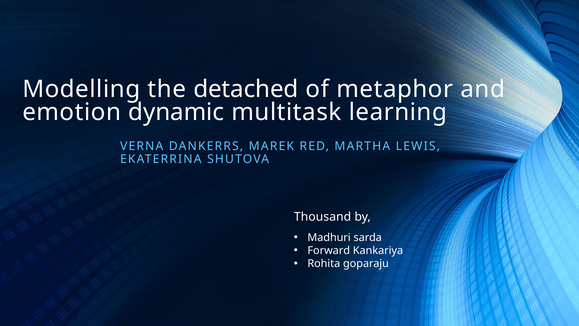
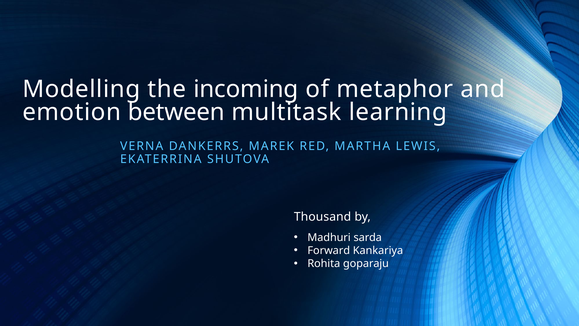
detached: detached -> incoming
dynamic: dynamic -> between
